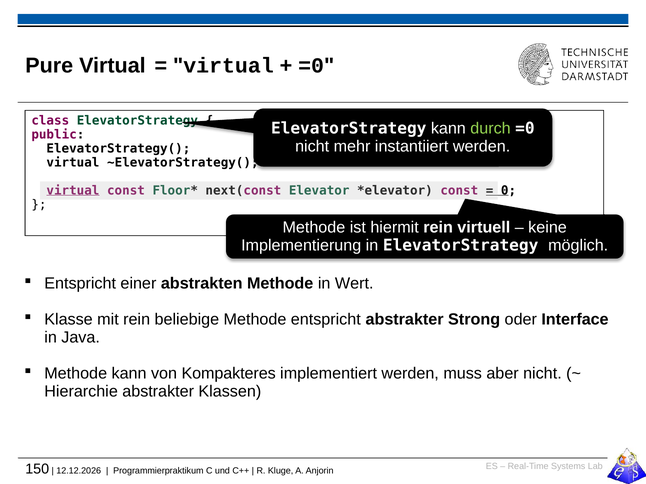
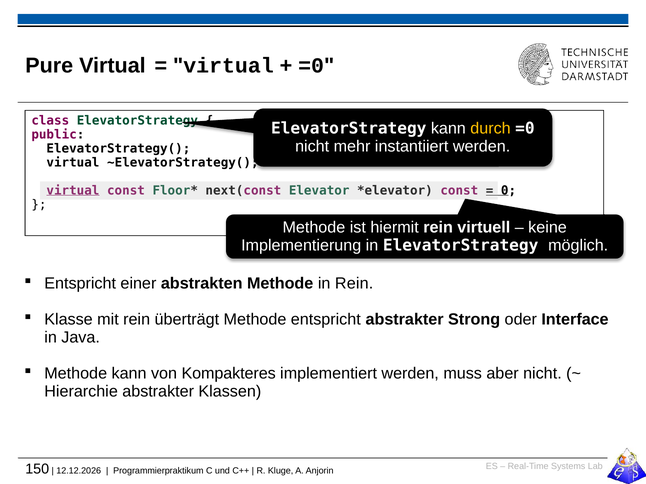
durch colour: light green -> yellow
in Wert: Wert -> Rein
beliebige: beliebige -> überträgt
